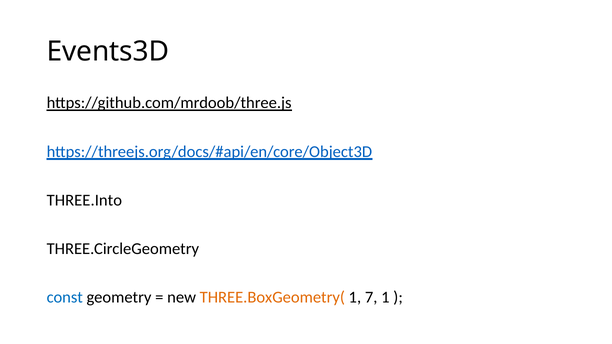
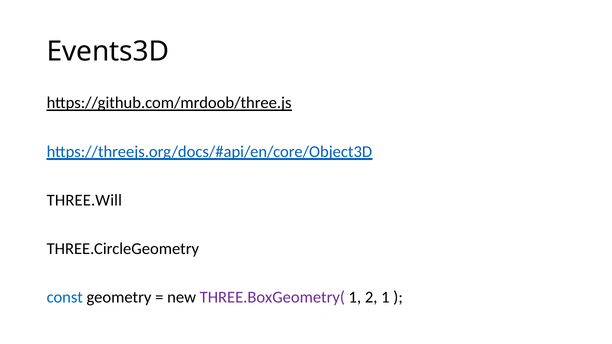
THREE.Into: THREE.Into -> THREE.Will
THREE.BoxGeometry( colour: orange -> purple
7: 7 -> 2
